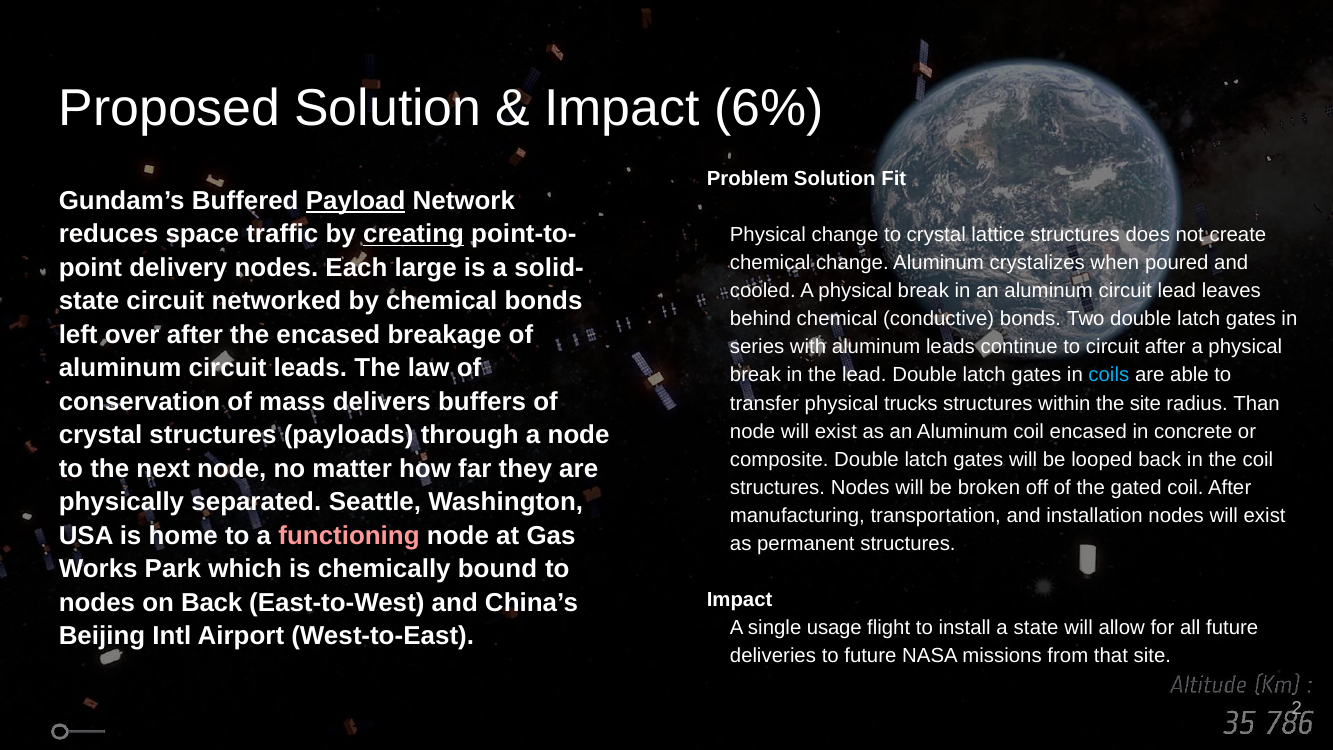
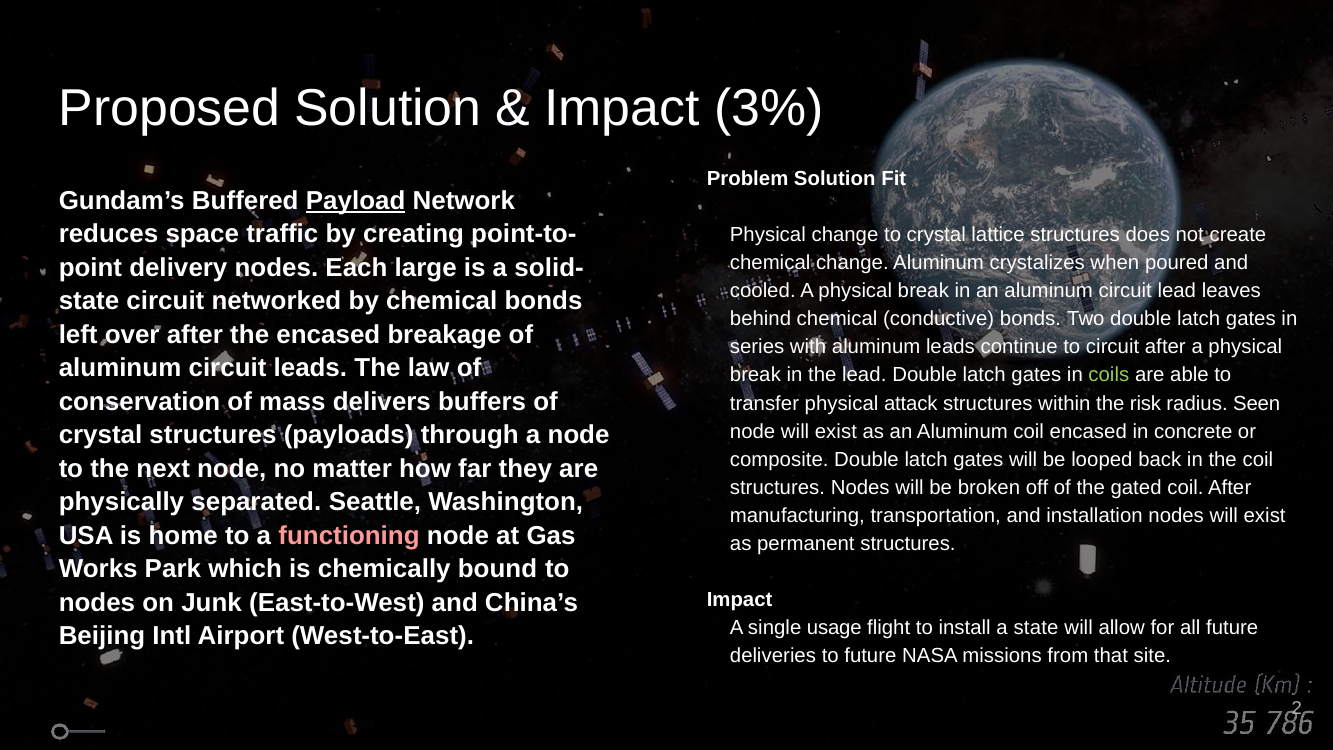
6%: 6% -> 3%
creating underline: present -> none
coils colour: light blue -> light green
trucks: trucks -> attack
the site: site -> risk
Than: Than -> Seen
on Back: Back -> Junk
